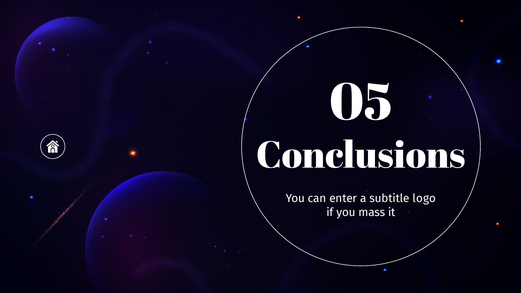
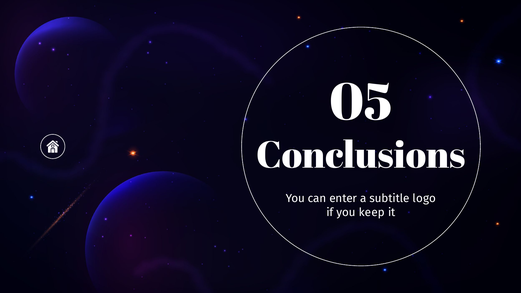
mass: mass -> keep
